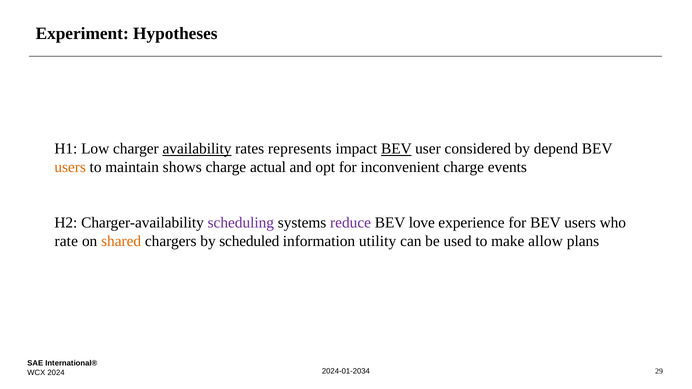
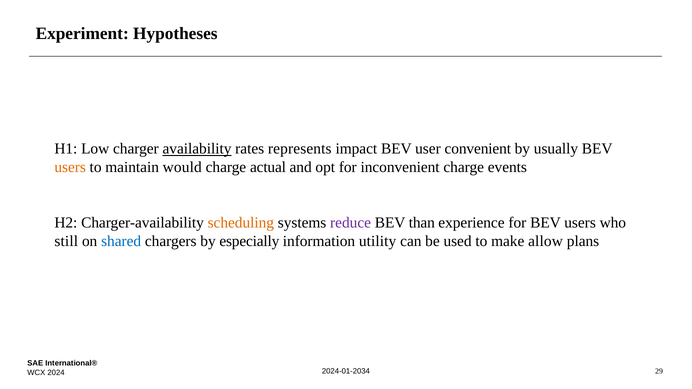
BEV at (396, 149) underline: present -> none
considered: considered -> convenient
depend: depend -> usually
shows: shows -> would
scheduling colour: purple -> orange
love: love -> than
rate: rate -> still
shared colour: orange -> blue
scheduled: scheduled -> especially
